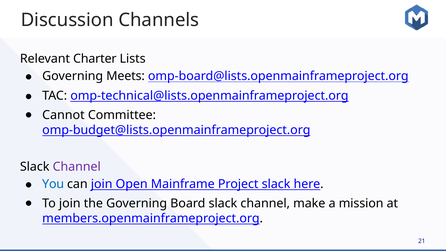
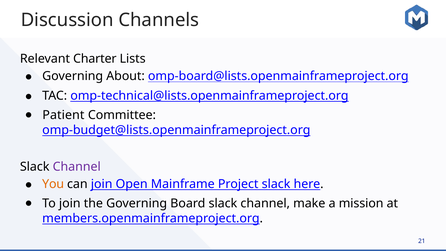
Meets: Meets -> About
Cannot: Cannot -> Patient
You colour: blue -> orange
